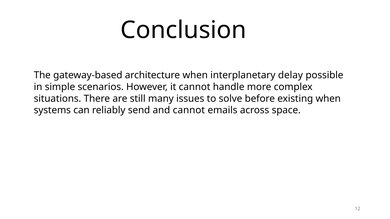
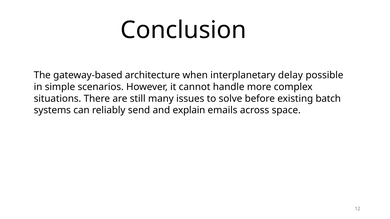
existing when: when -> batch
and cannot: cannot -> explain
